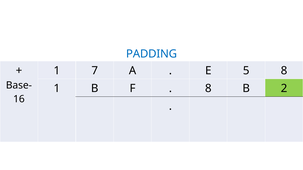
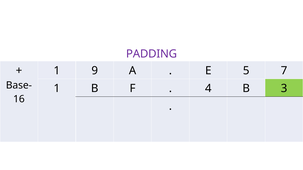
PADDING colour: blue -> purple
7: 7 -> 9
5 8: 8 -> 7
8 at (208, 89): 8 -> 4
2: 2 -> 3
